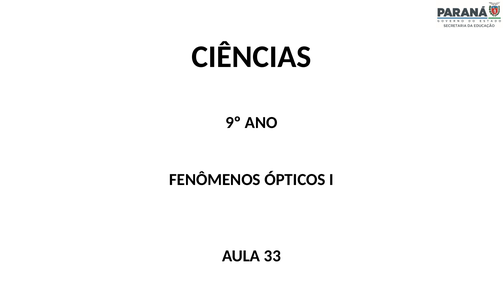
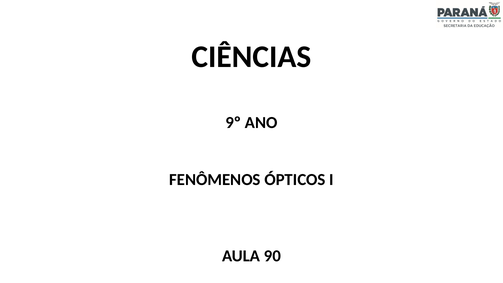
33: 33 -> 90
